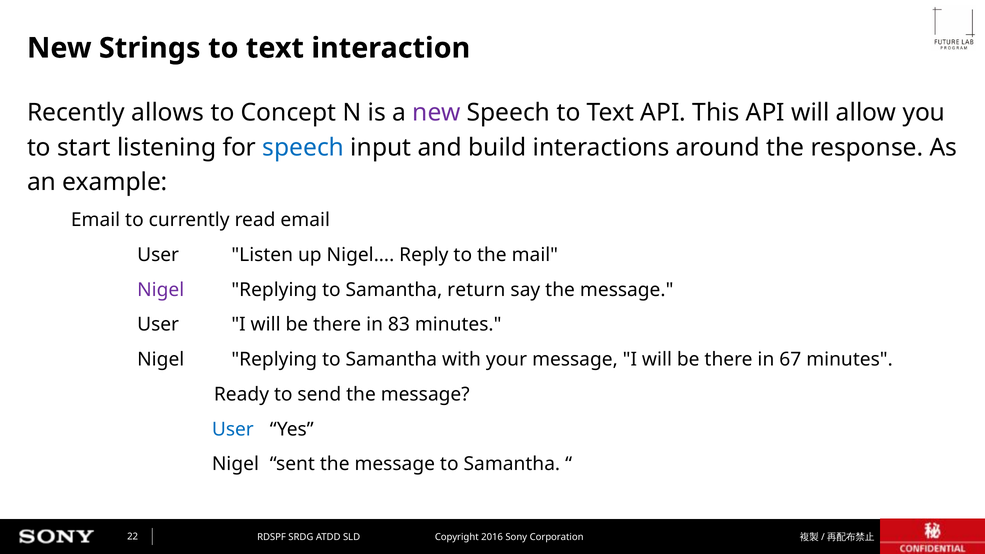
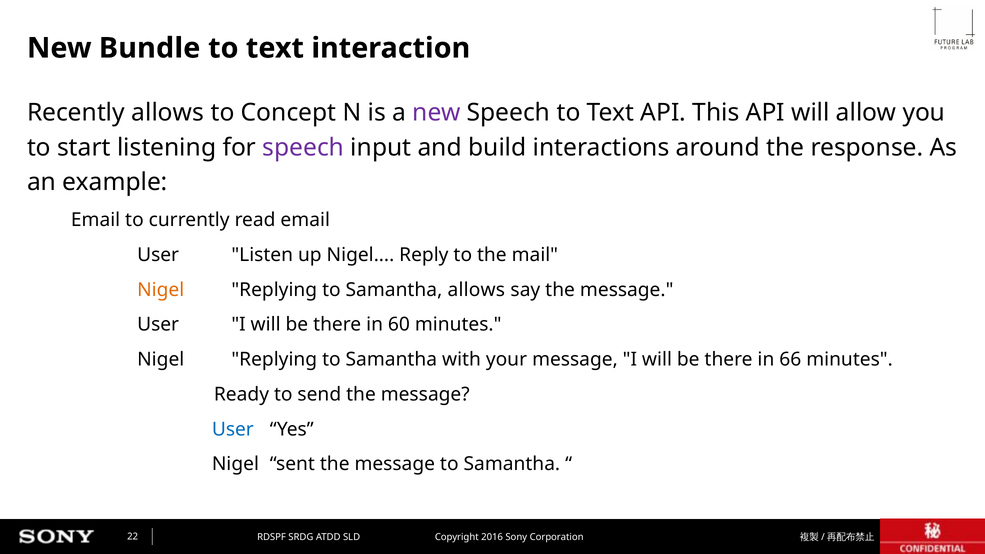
Strings: Strings -> Bundle
speech at (303, 147) colour: blue -> purple
Nigel at (161, 290) colour: purple -> orange
Samantha return: return -> allows
83: 83 -> 60
67: 67 -> 66
